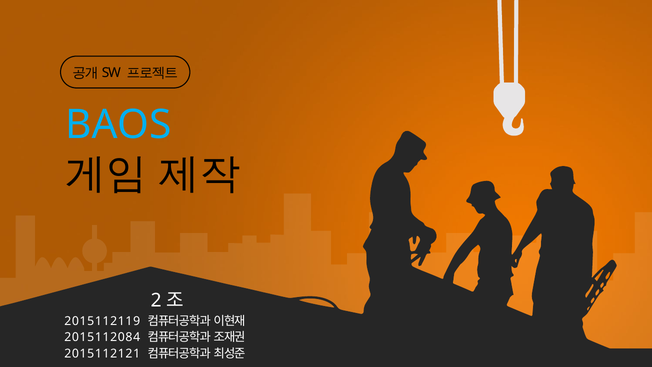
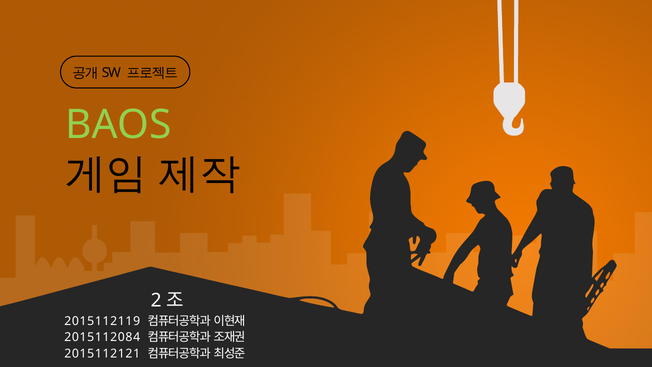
BAOS colour: light blue -> light green
